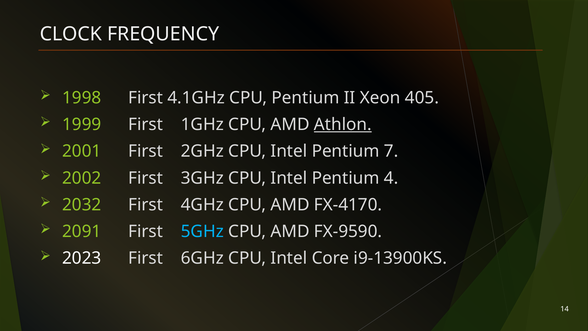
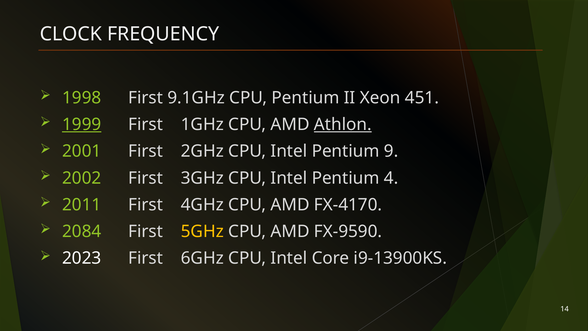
4.1GHz: 4.1GHz -> 9.1GHz
405: 405 -> 451
1999 underline: none -> present
7: 7 -> 9
2032: 2032 -> 2011
2091: 2091 -> 2084
5GHz colour: light blue -> yellow
